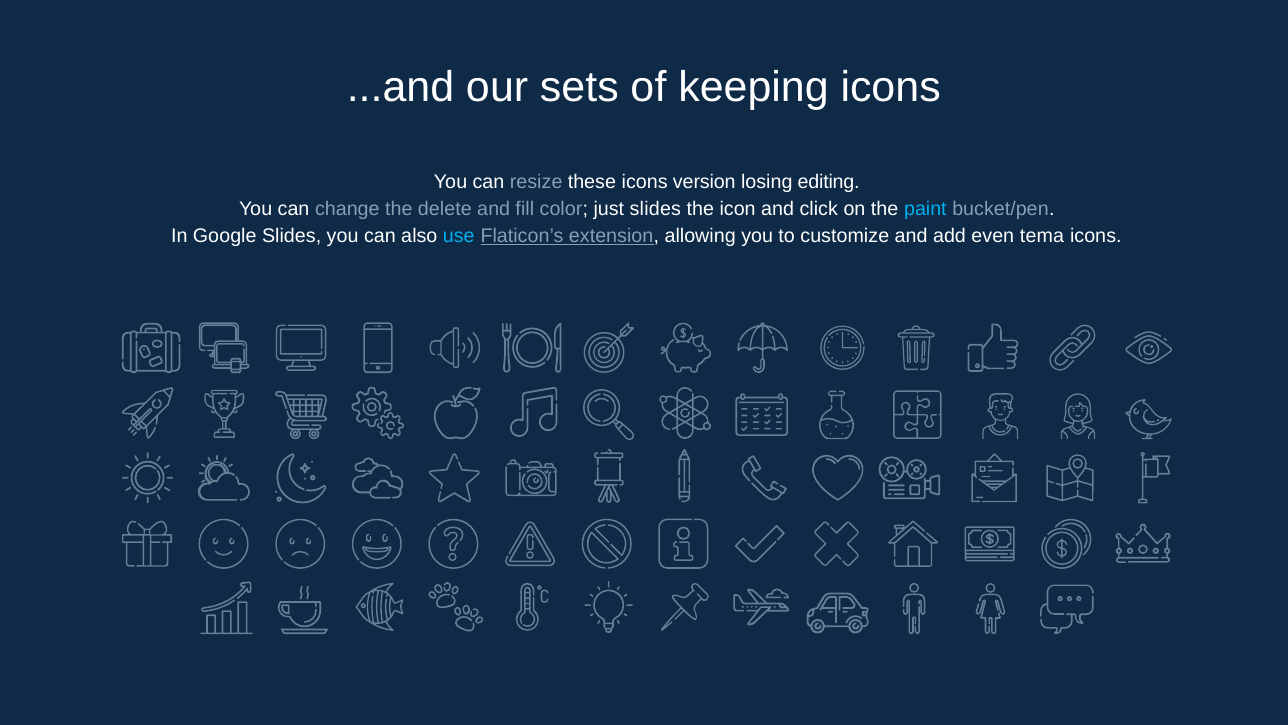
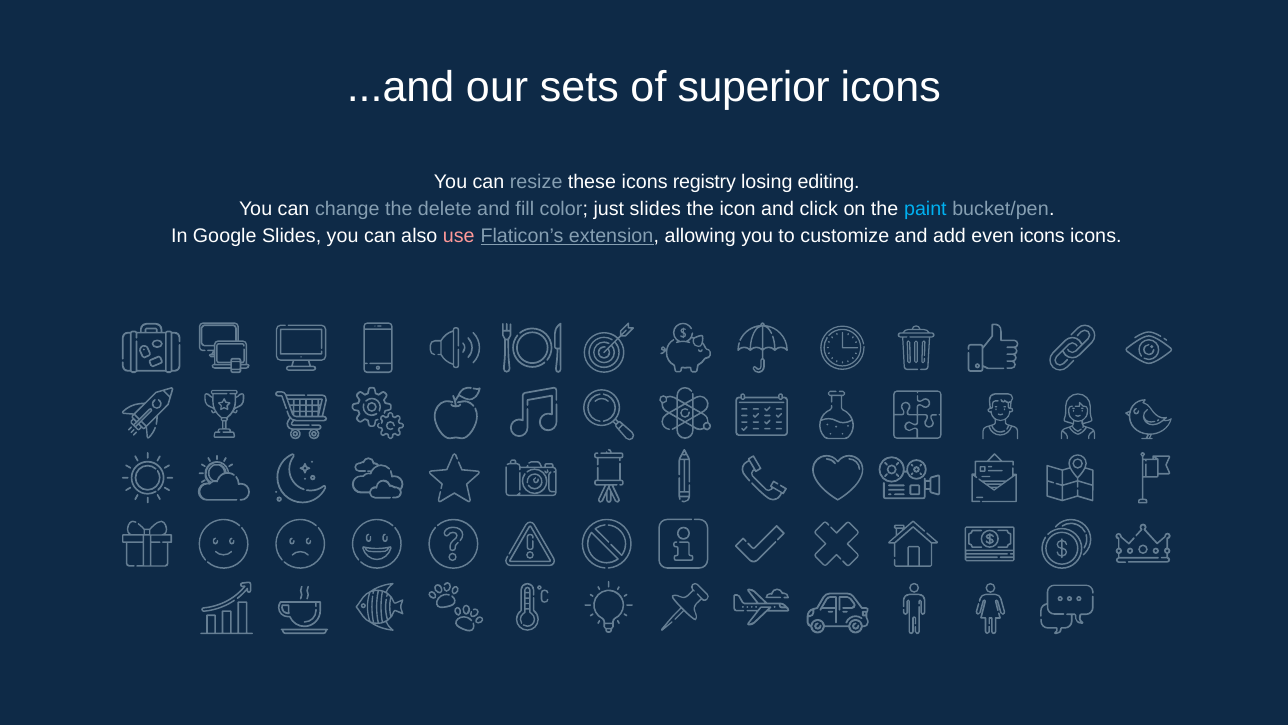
keeping: keeping -> superior
version: version -> registry
use colour: light blue -> pink
even tema: tema -> icons
